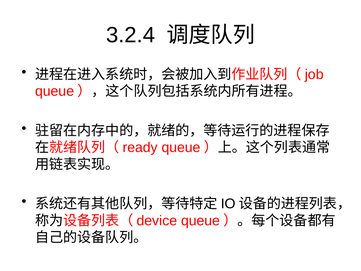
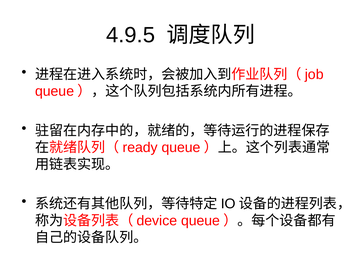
3.2.4: 3.2.4 -> 4.9.5
